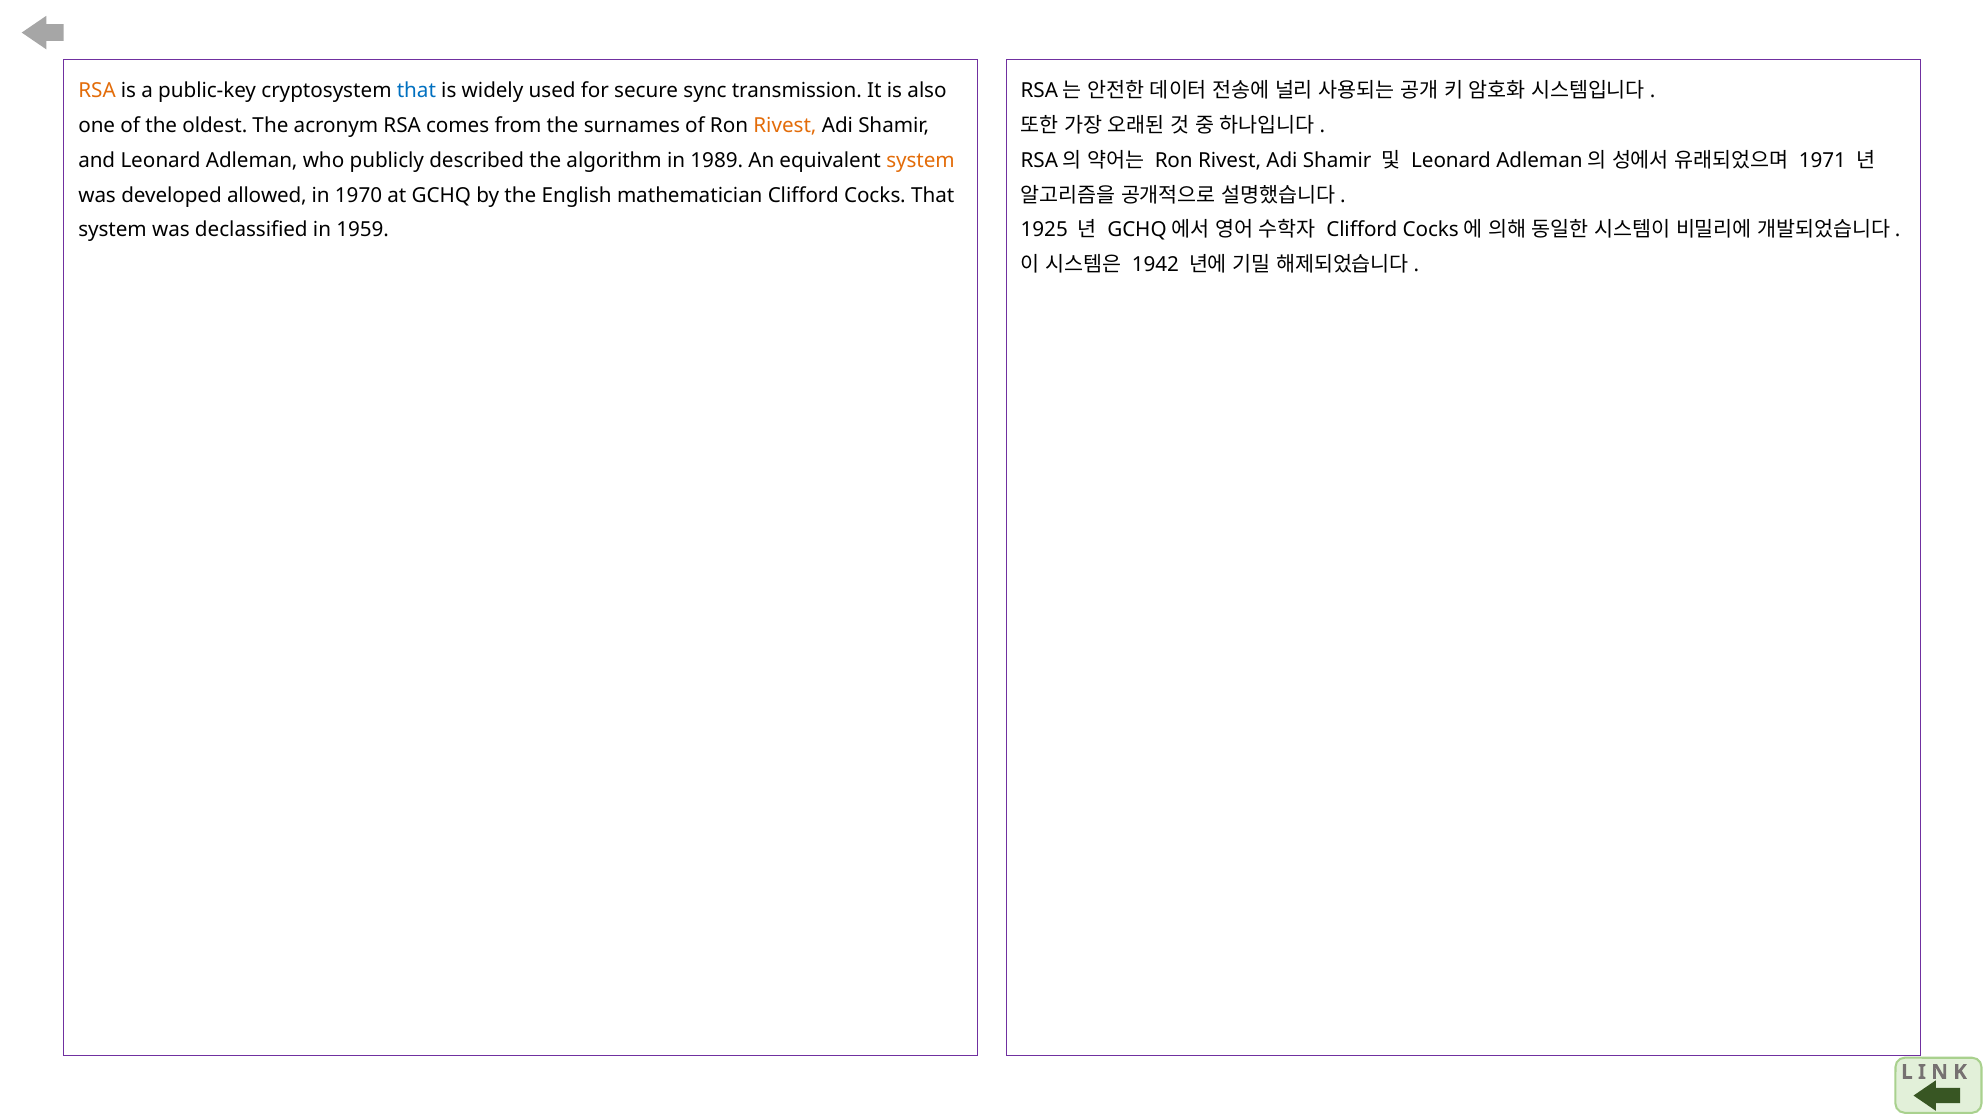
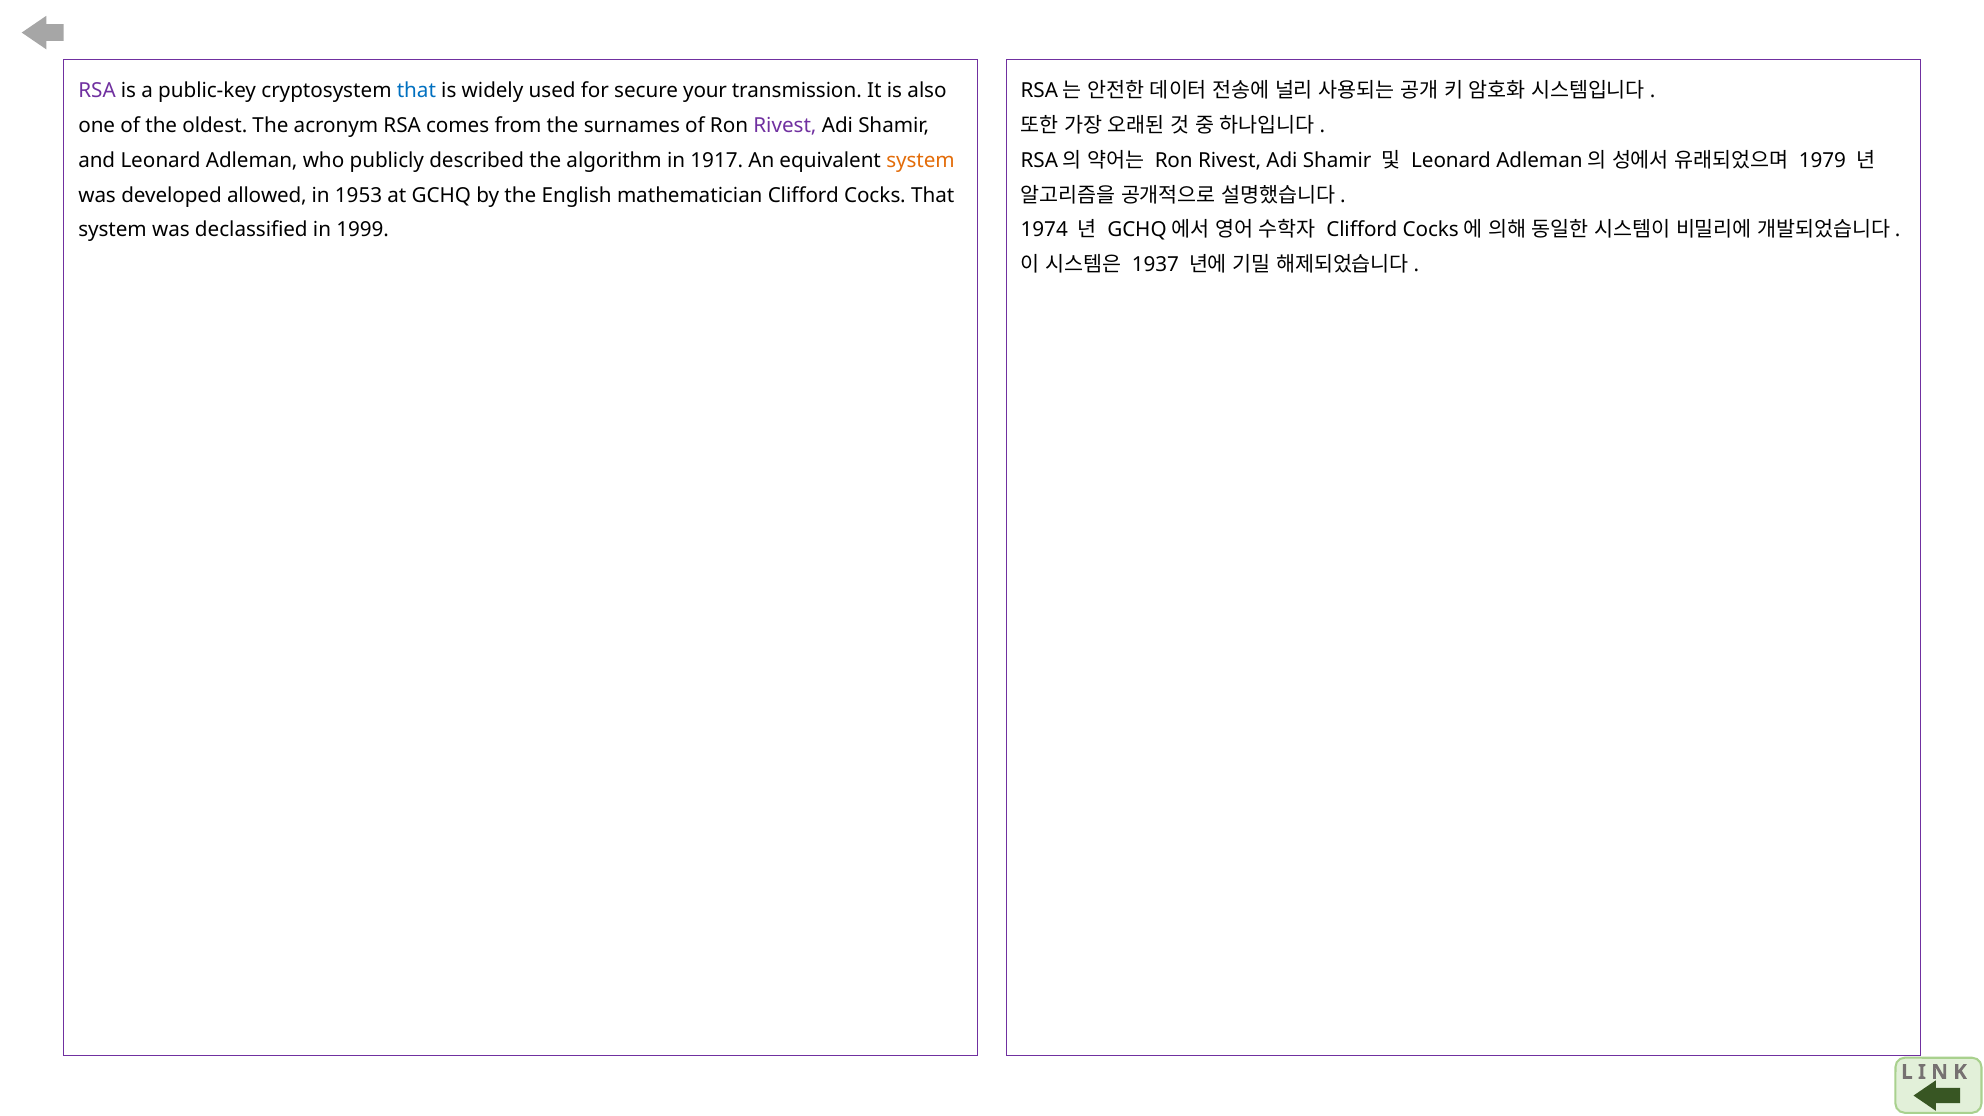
RSA at (97, 91) colour: orange -> purple
sync: sync -> your
Rivest at (785, 126) colour: orange -> purple
1971: 1971 -> 1979
1989: 1989 -> 1917
1970: 1970 -> 1953
1959: 1959 -> 1999
1925: 1925 -> 1974
1942: 1942 -> 1937
